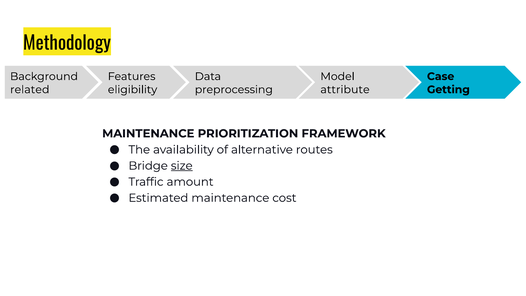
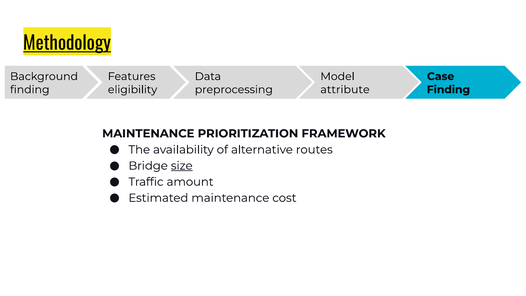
Methodology underline: none -> present
related at (30, 90): related -> finding
Getting at (448, 90): Getting -> Finding
